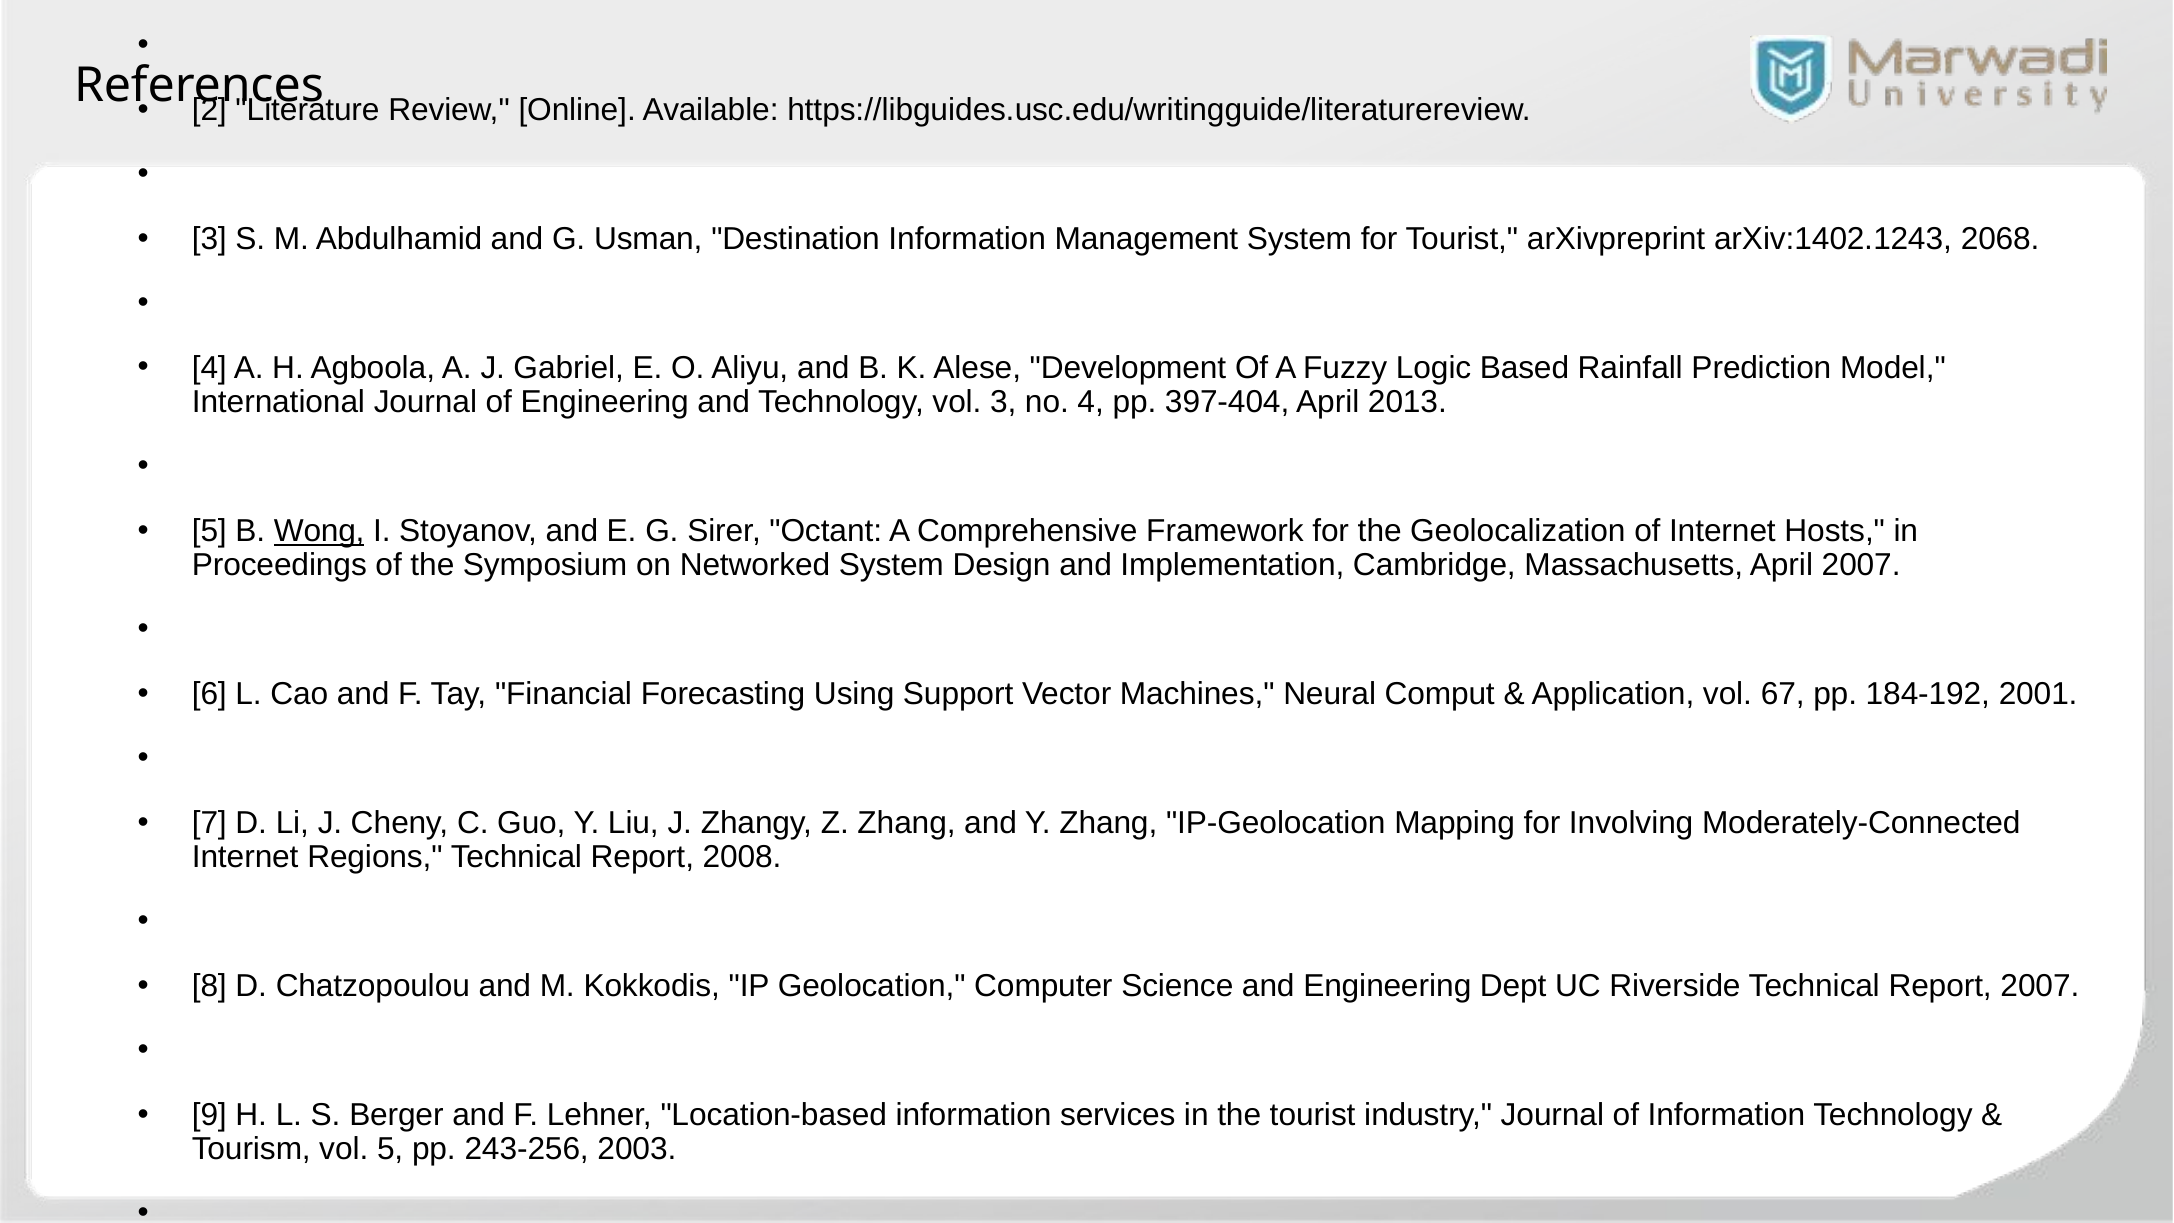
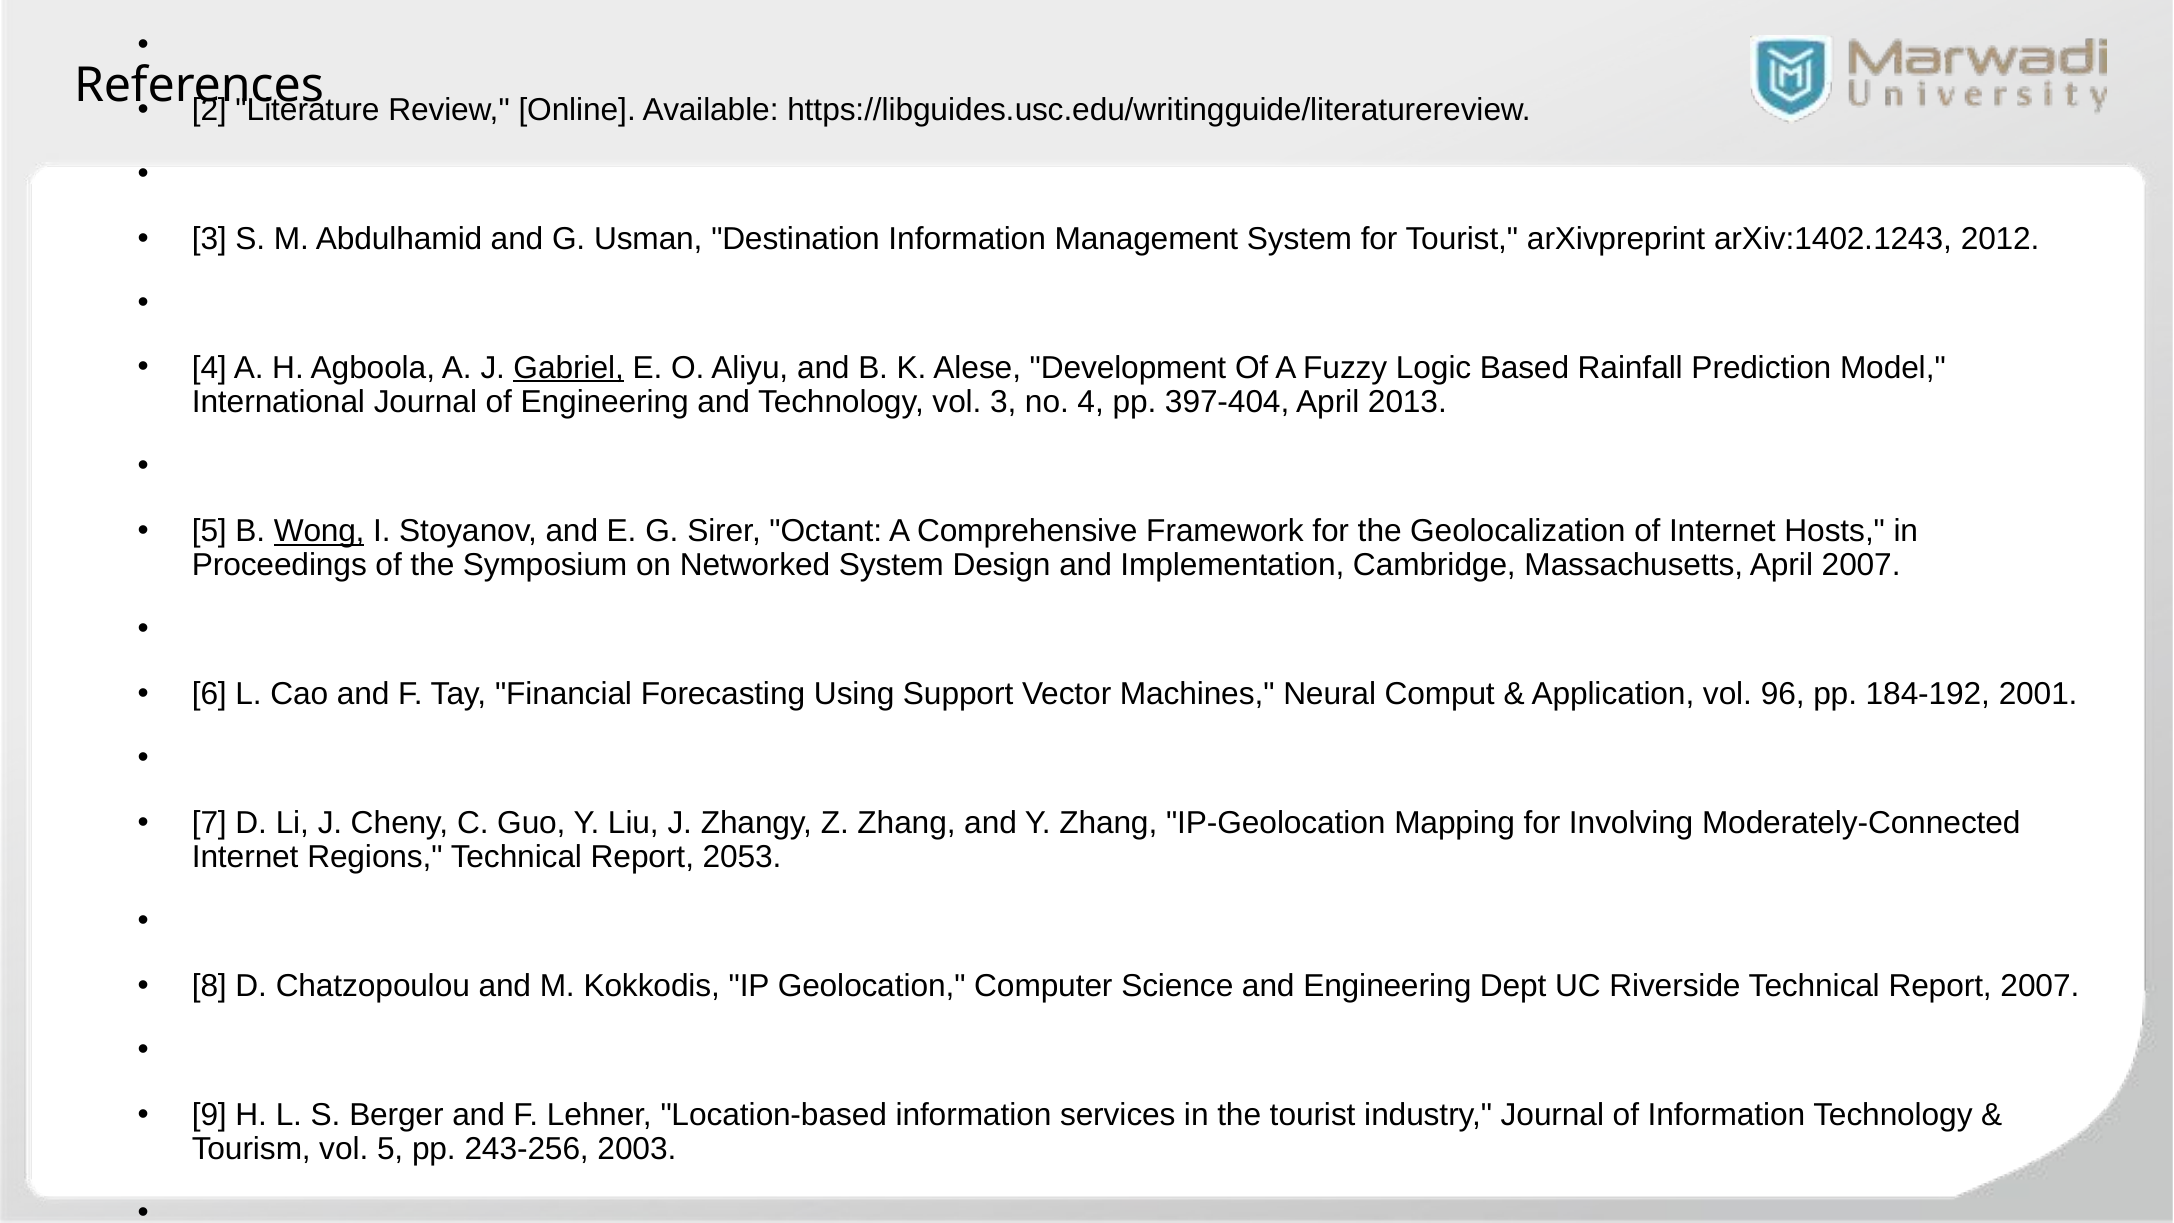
2068: 2068 -> 2012
Gabriel underline: none -> present
67: 67 -> 96
2008: 2008 -> 2053
